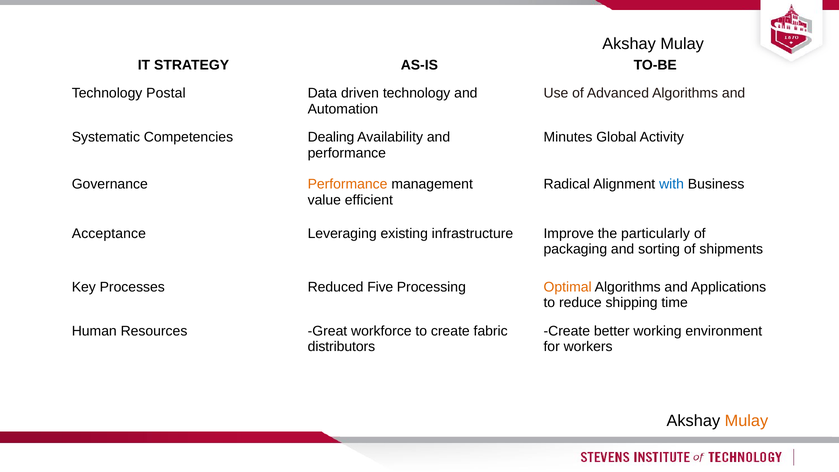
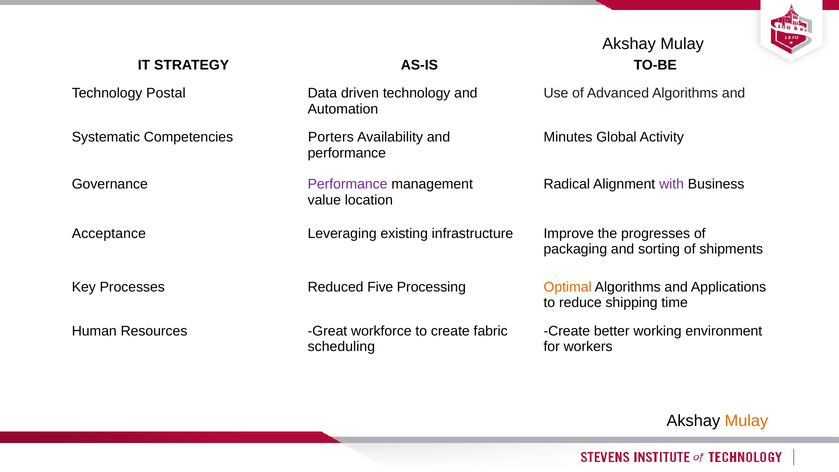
Dealing: Dealing -> Porters
Performance at (348, 184) colour: orange -> purple
with colour: blue -> purple
efficient: efficient -> location
particularly: particularly -> progresses
distributors: distributors -> scheduling
